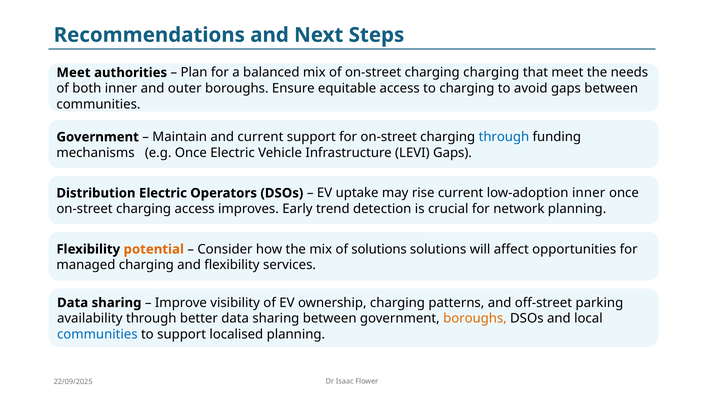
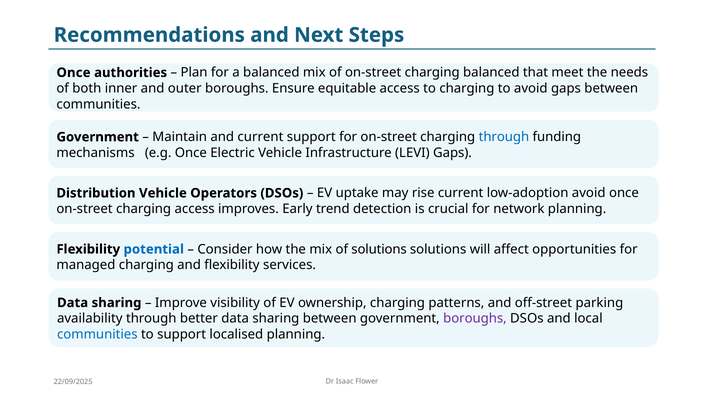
Meet at (73, 73): Meet -> Once
charging charging: charging -> balanced
Distribution Electric: Electric -> Vehicle
low-adoption inner: inner -> avoid
potential colour: orange -> blue
boroughs at (475, 319) colour: orange -> purple
